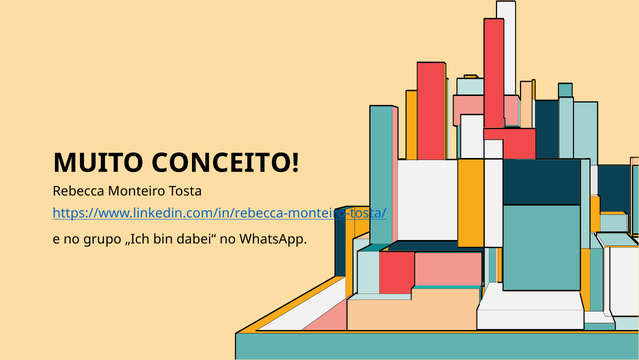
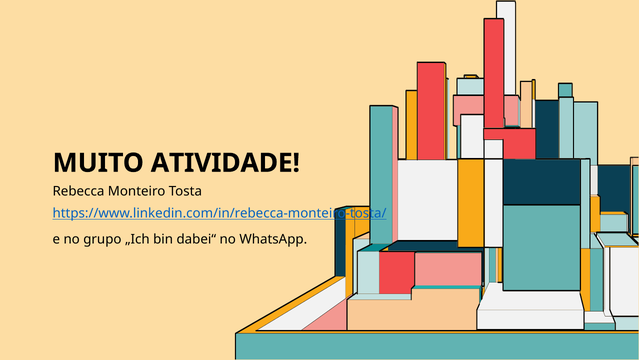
CONCEITO: CONCEITO -> ATIVIDADE
